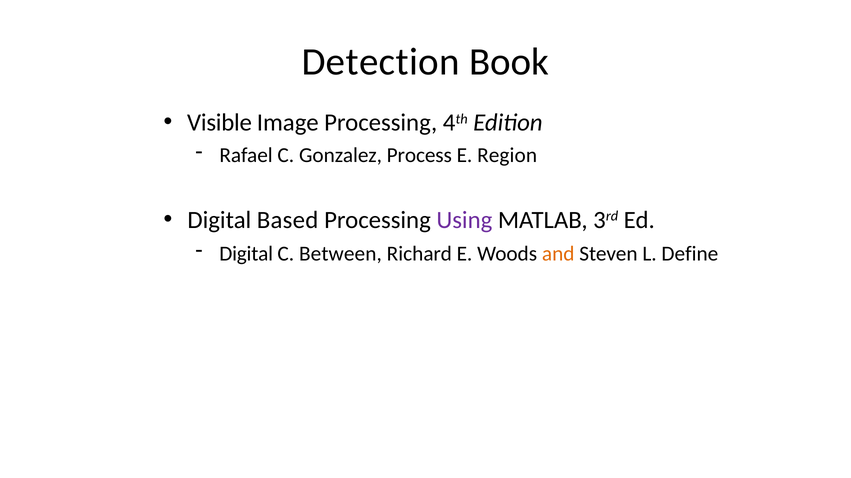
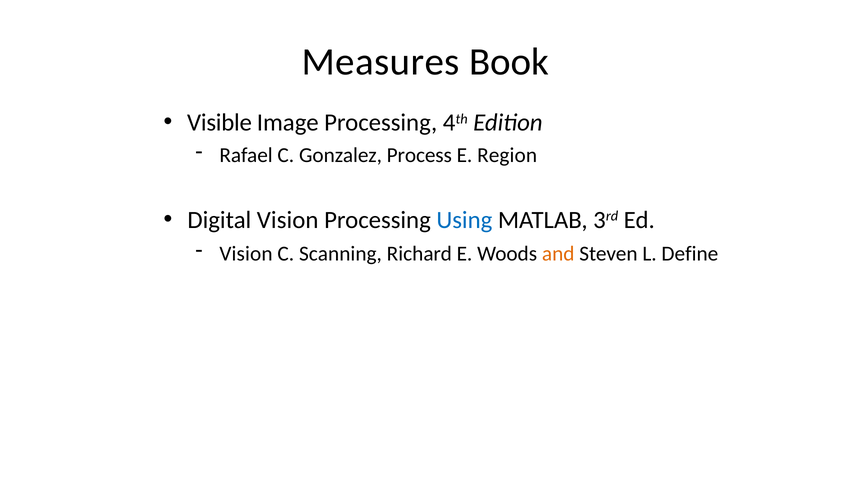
Detection: Detection -> Measures
Digital Based: Based -> Vision
Using colour: purple -> blue
Digital at (246, 254): Digital -> Vision
Between: Between -> Scanning
